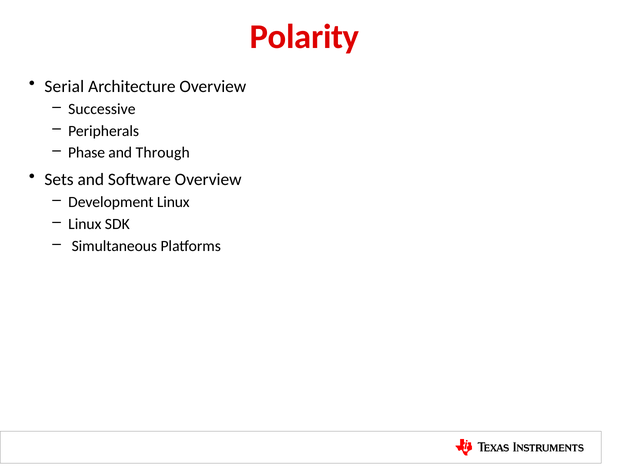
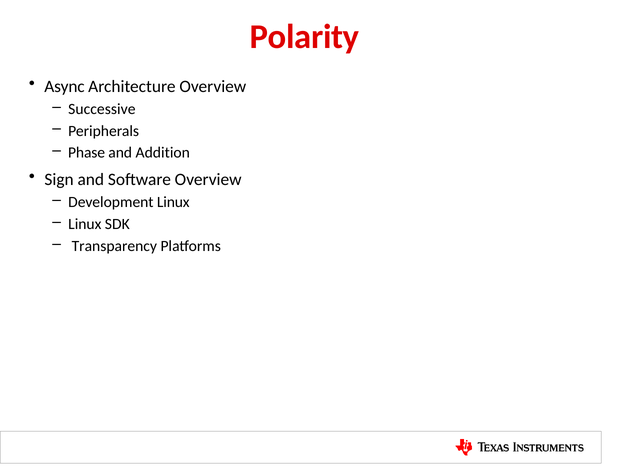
Serial: Serial -> Async
Through: Through -> Addition
Sets: Sets -> Sign
Simultaneous: Simultaneous -> Transparency
